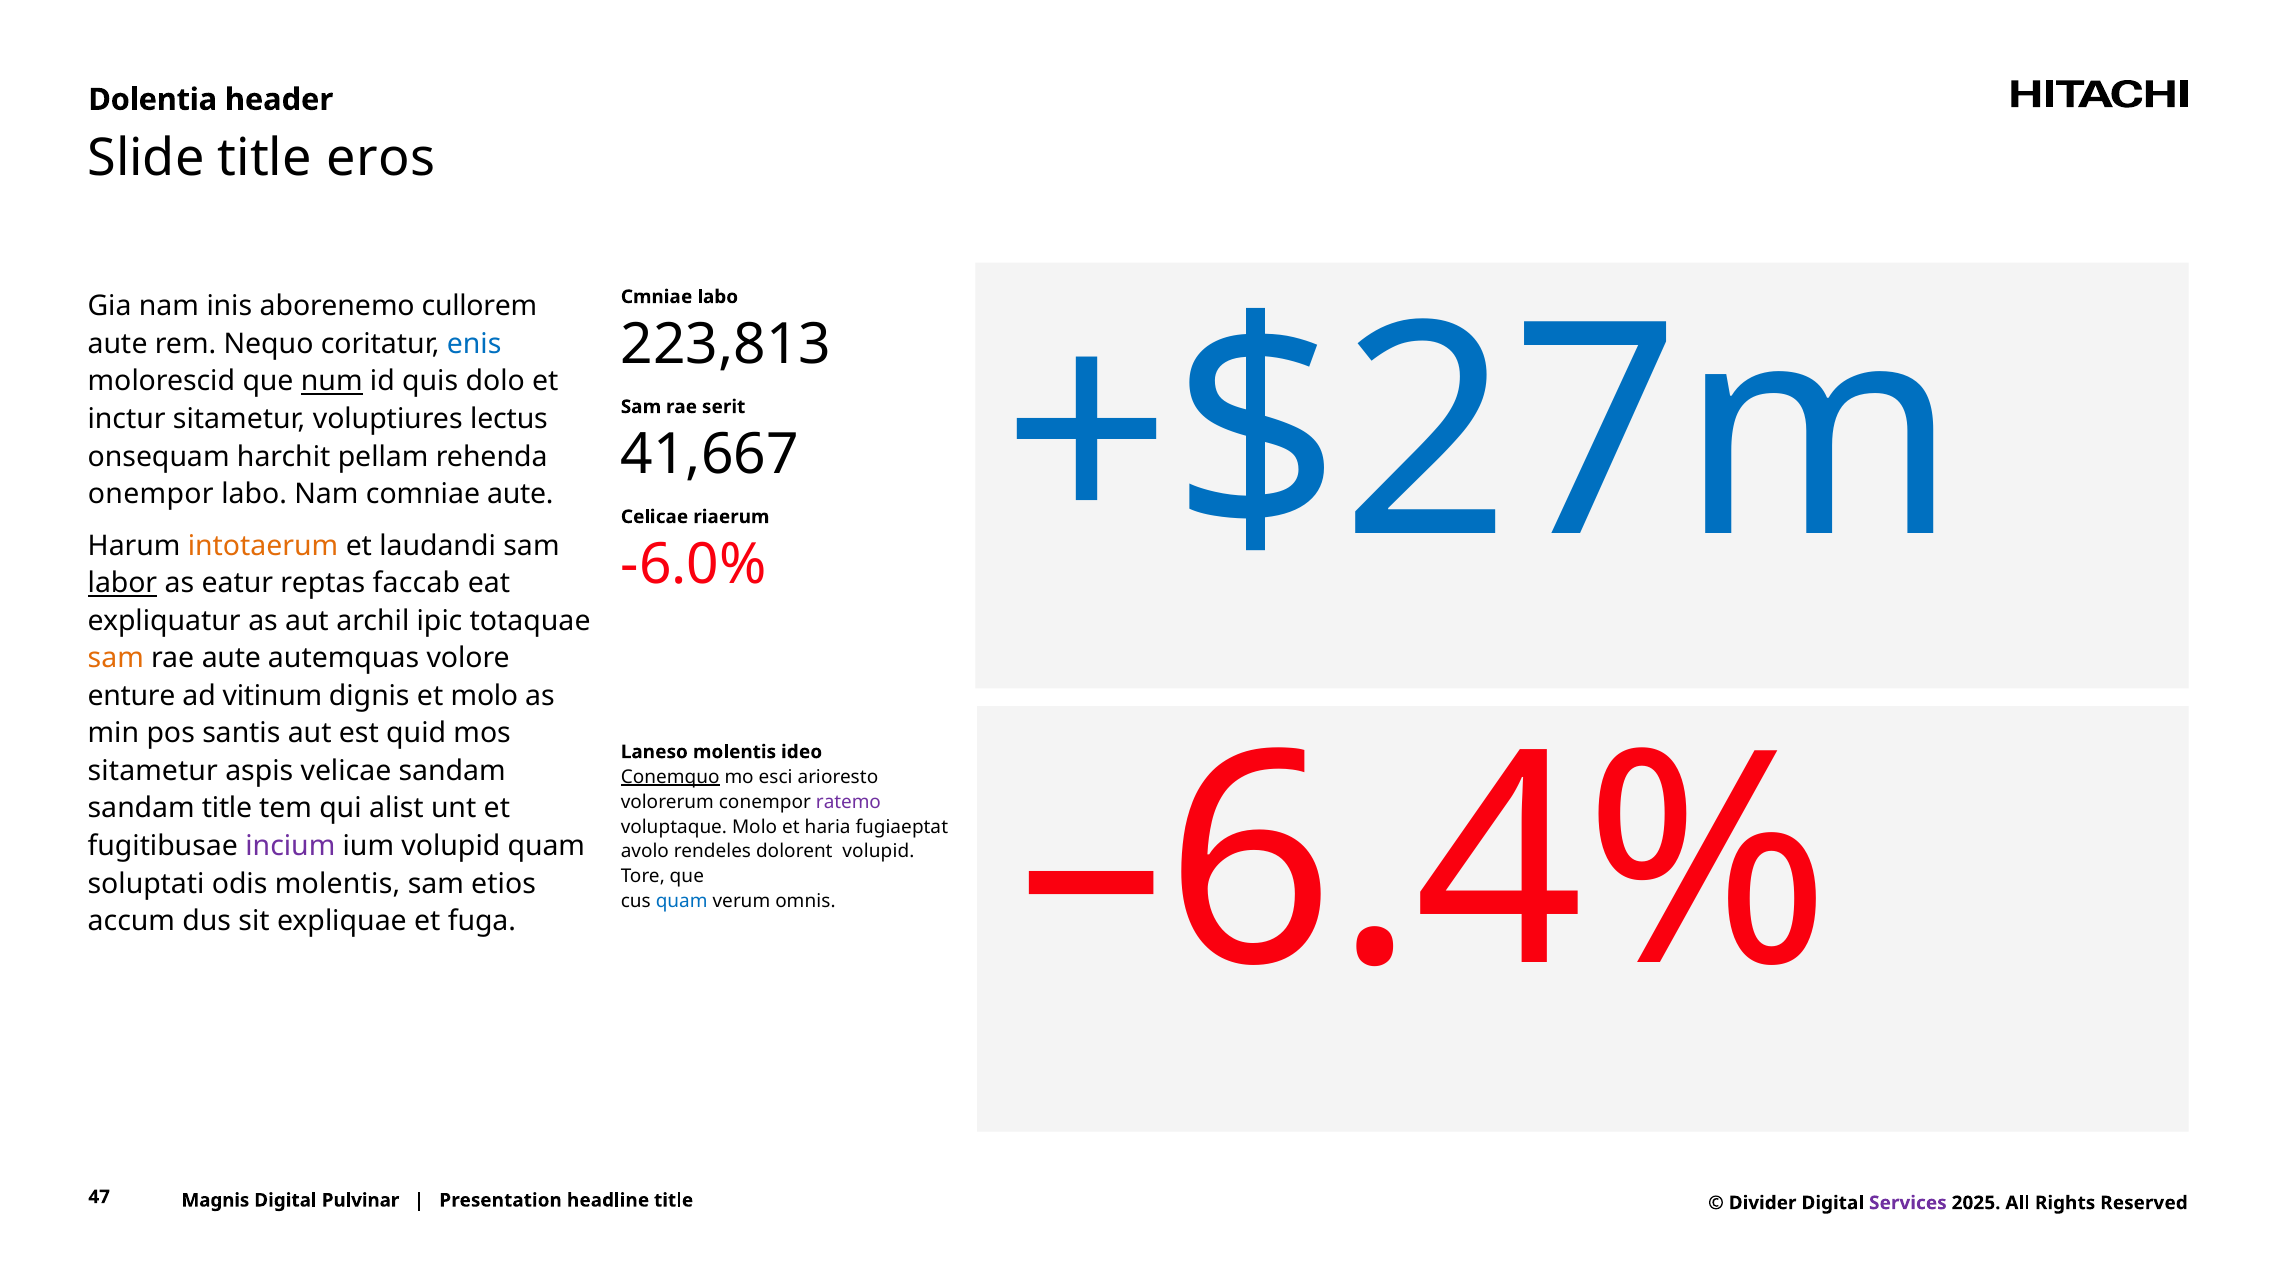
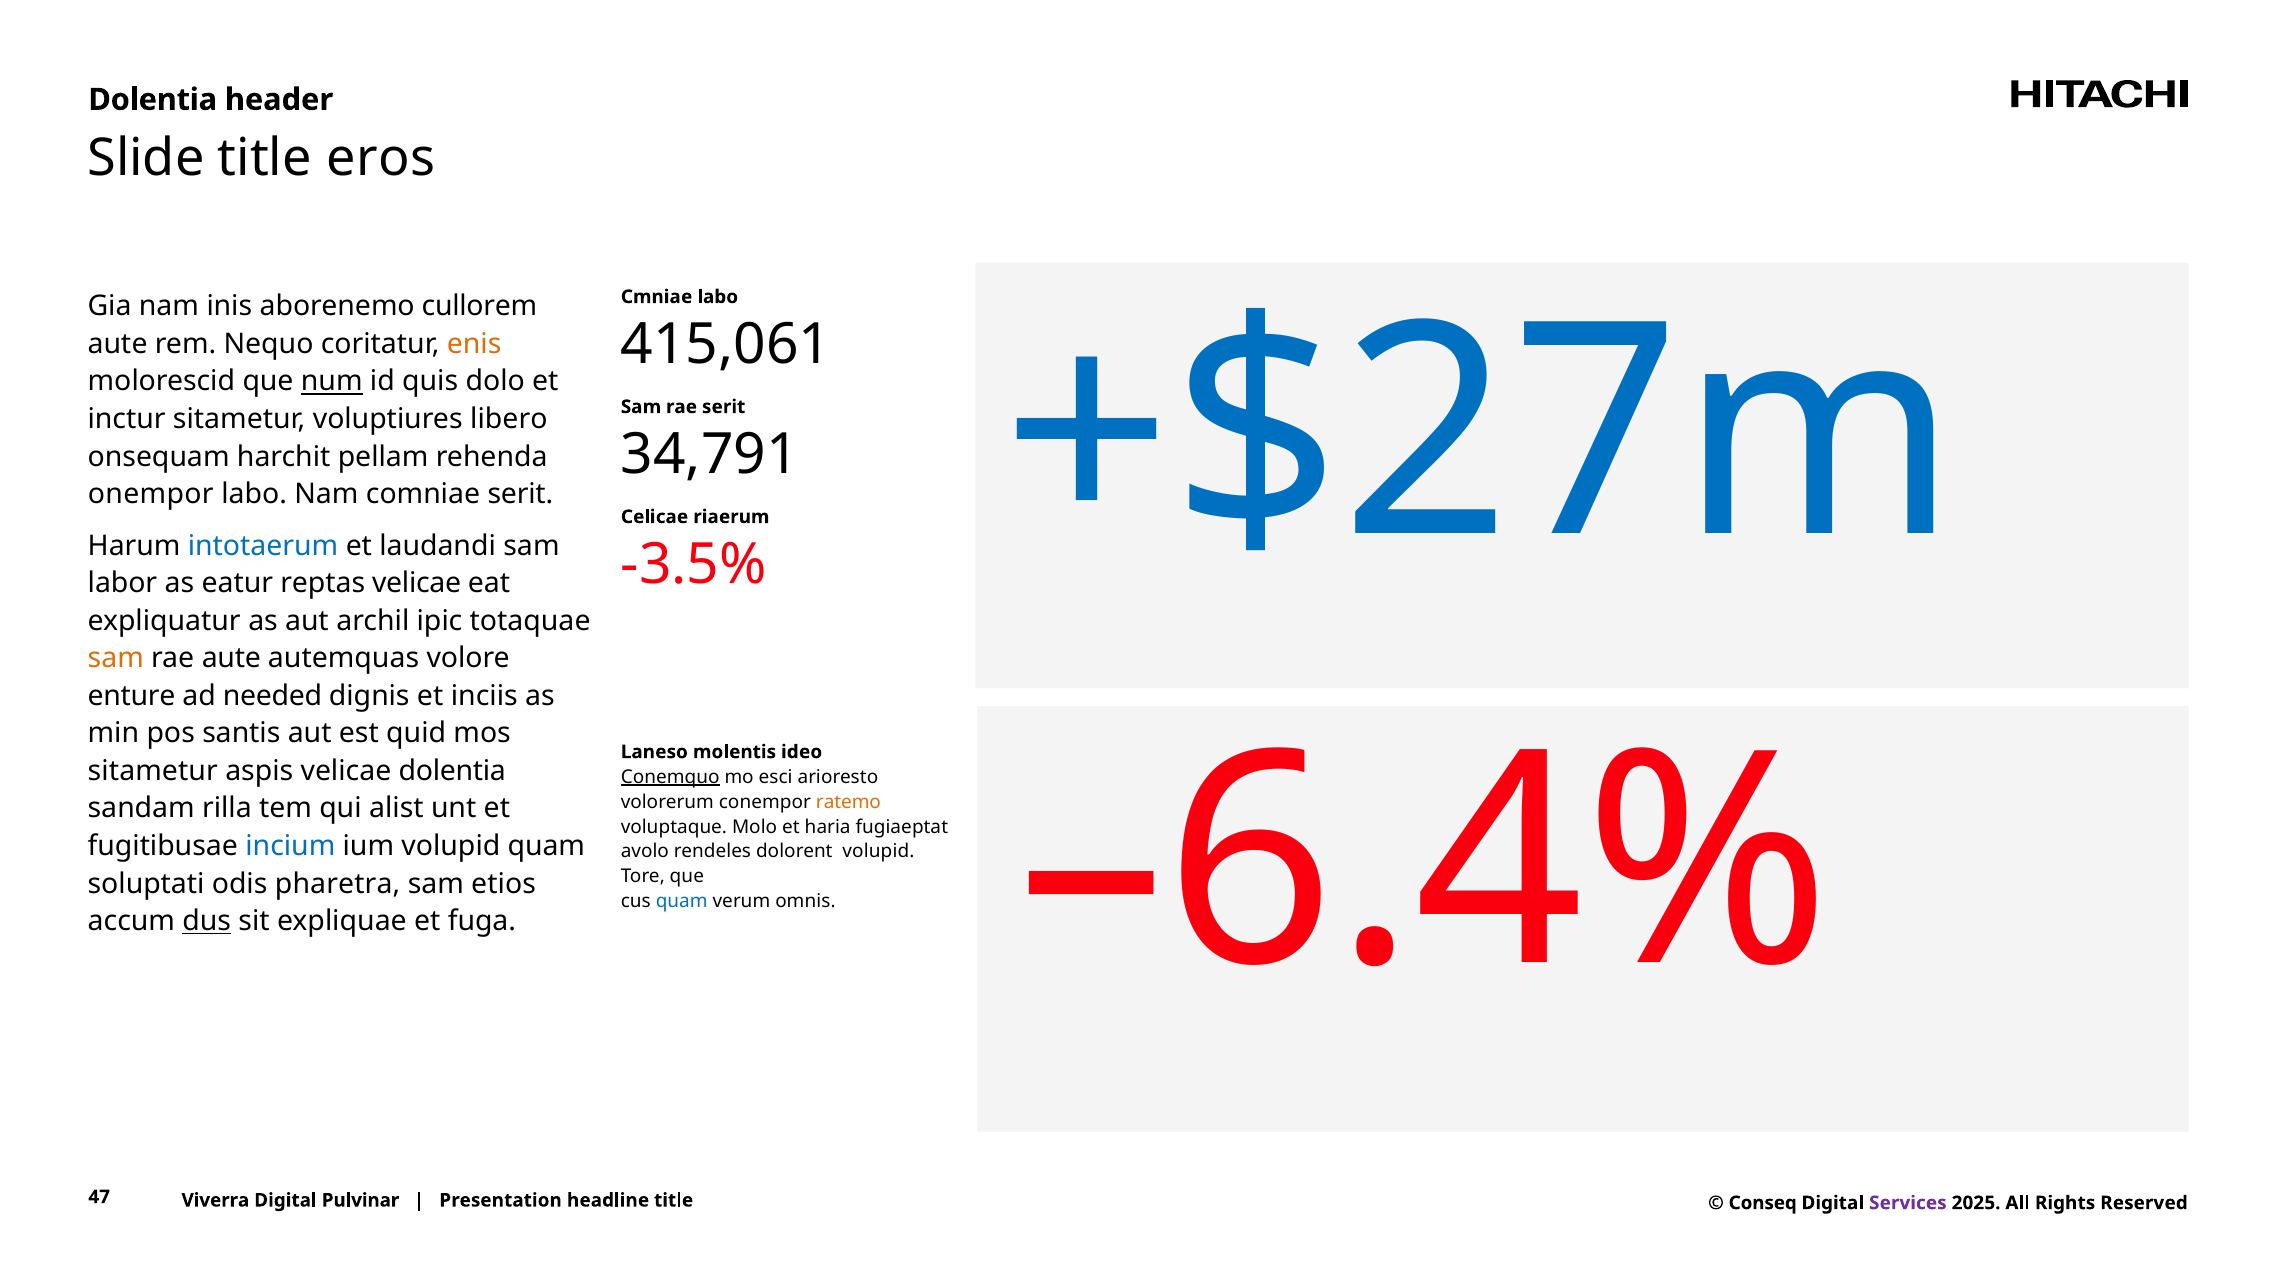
223,813: 223,813 -> 415,061
enis colour: blue -> orange
lectus: lectus -> libero
41,667: 41,667 -> 34,791
comniae aute: aute -> serit
intotaerum colour: orange -> blue
-6.0%: -6.0% -> -3.5%
labor underline: present -> none
reptas faccab: faccab -> velicae
vitinum: vitinum -> needed
et molo: molo -> inciis
velicae sandam: sandam -> dolentia
ratemo colour: purple -> orange
sandam title: title -> rilla
incium colour: purple -> blue
odis molentis: molentis -> pharetra
dus underline: none -> present
Magnis: Magnis -> Viverra
Divider: Divider -> Conseq
